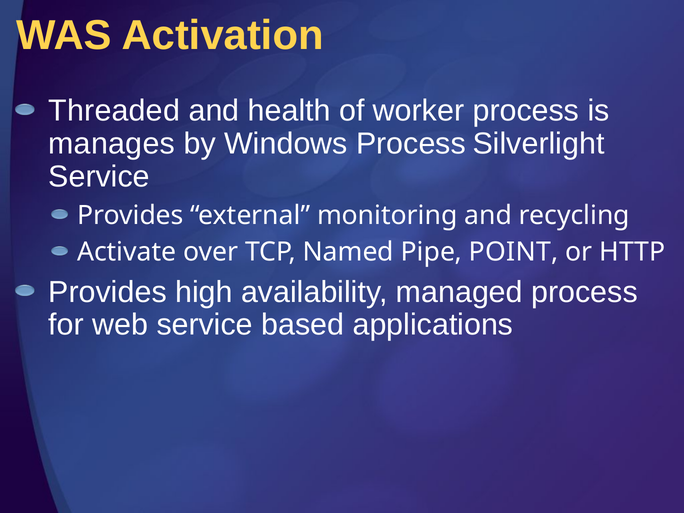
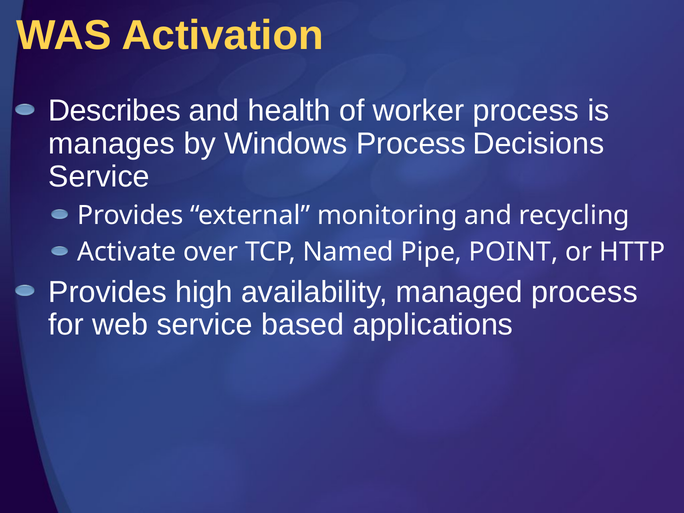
Threaded: Threaded -> Describes
Silverlight: Silverlight -> Decisions
